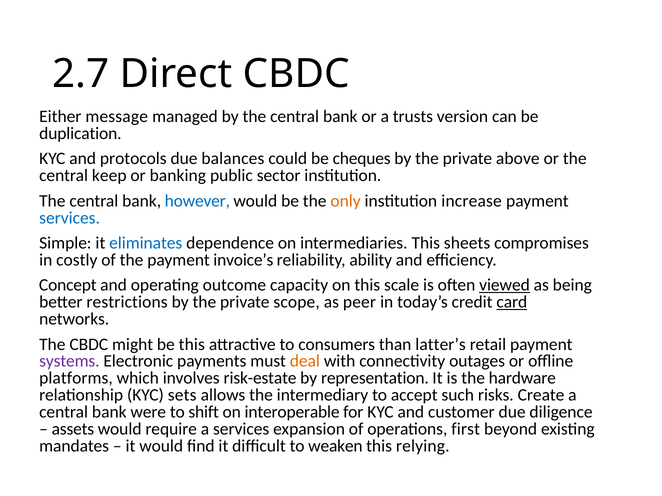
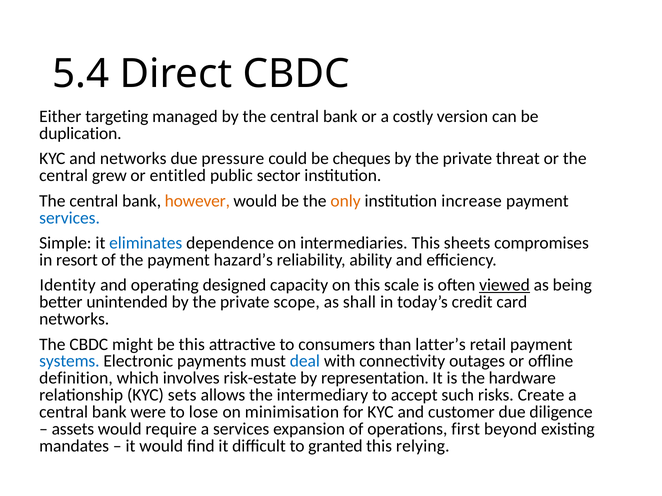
2.7: 2.7 -> 5.4
message: message -> targeting
trusts: trusts -> costly
and protocols: protocols -> networks
balances: balances -> pressure
above: above -> threat
keep: keep -> grew
banking: banking -> entitled
however colour: blue -> orange
costly: costly -> resort
invoice’s: invoice’s -> hazard’s
Concept: Concept -> Identity
outcome: outcome -> designed
restrictions: restrictions -> unintended
peer: peer -> shall
card underline: present -> none
systems colour: purple -> blue
deal colour: orange -> blue
platforms: platforms -> definition
shift: shift -> lose
interoperable: interoperable -> minimisation
weaken: weaken -> granted
